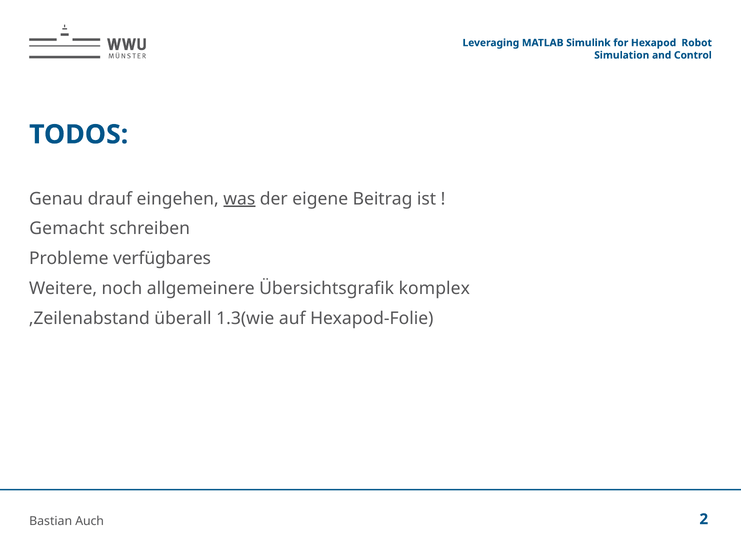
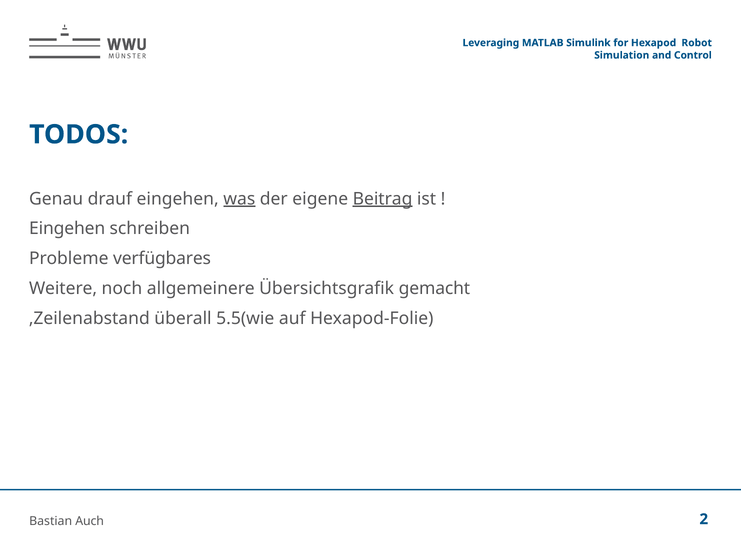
Beitrag underline: none -> present
Gemacht at (67, 229): Gemacht -> Eingehen
komplex: komplex -> gemacht
1.3(wie: 1.3(wie -> 5.5(wie
